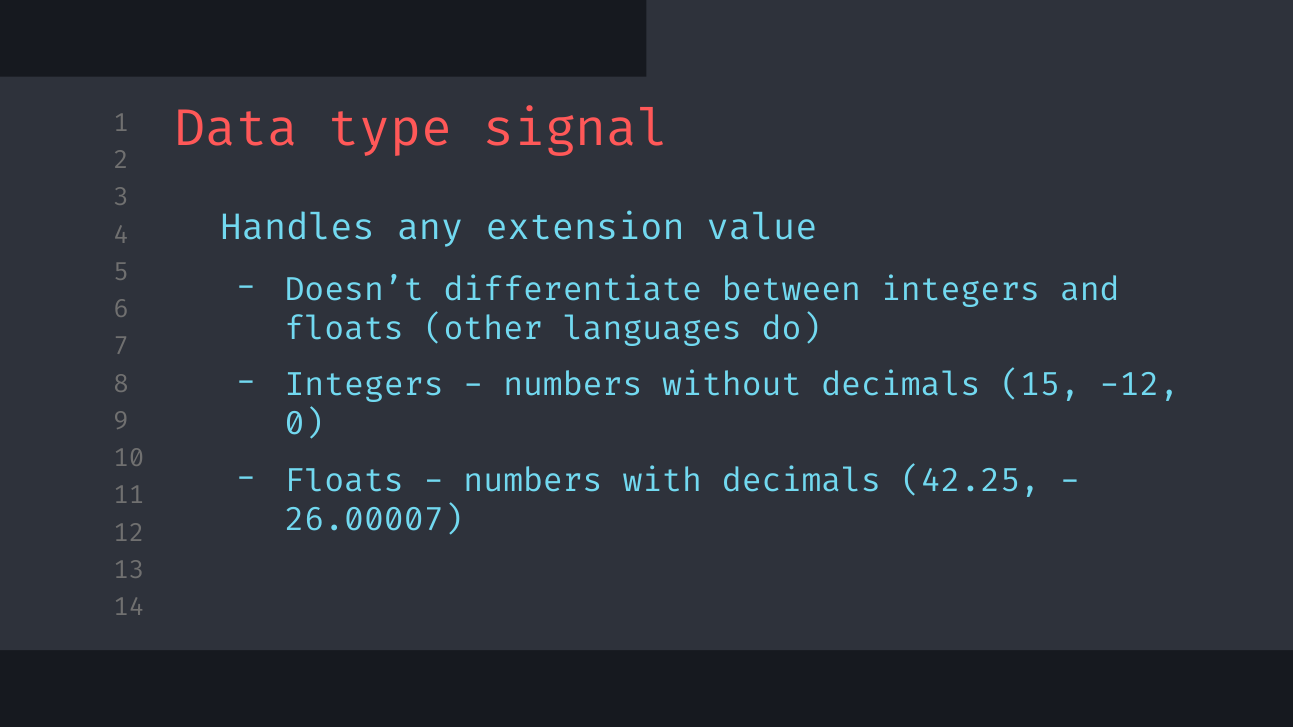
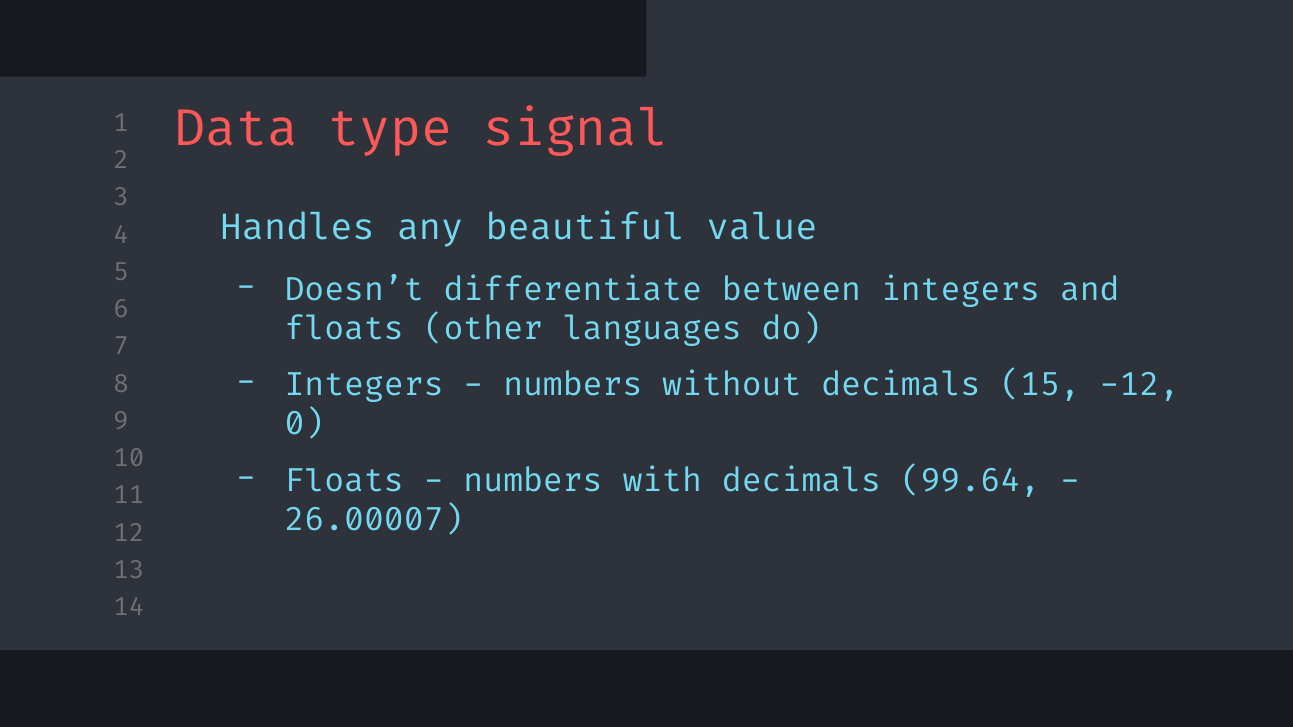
extension: extension -> beautiful
42.25: 42.25 -> 99.64
